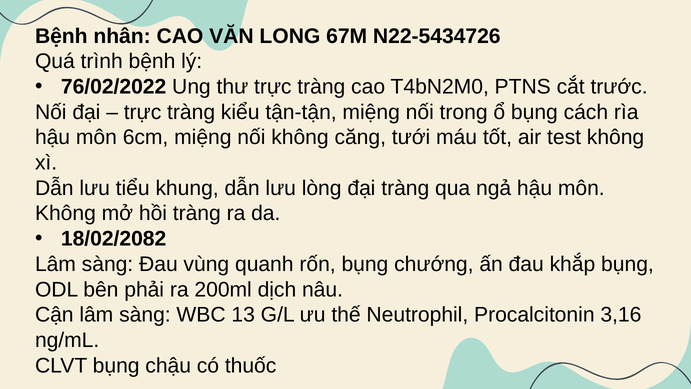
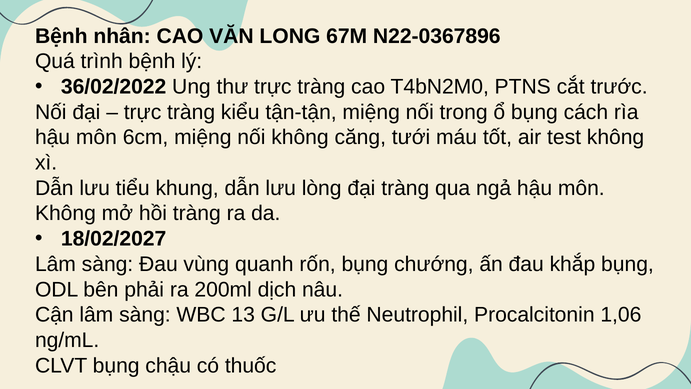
N22-5434726: N22-5434726 -> N22-0367896
76/02/2022: 76/02/2022 -> 36/02/2022
18/02/2082: 18/02/2082 -> 18/02/2027
3,16: 3,16 -> 1,06
